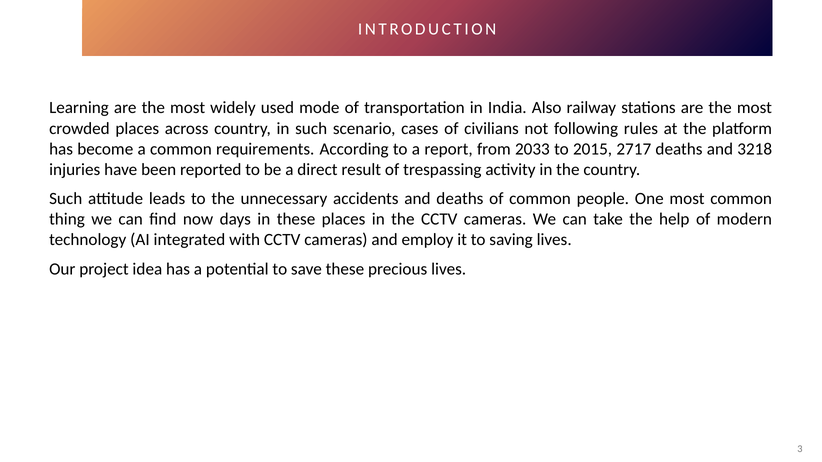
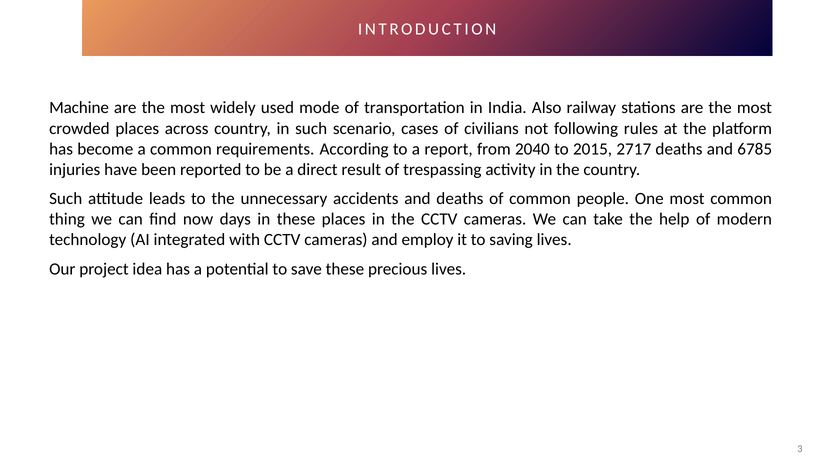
Learning: Learning -> Machine
2033: 2033 -> 2040
3218: 3218 -> 6785
